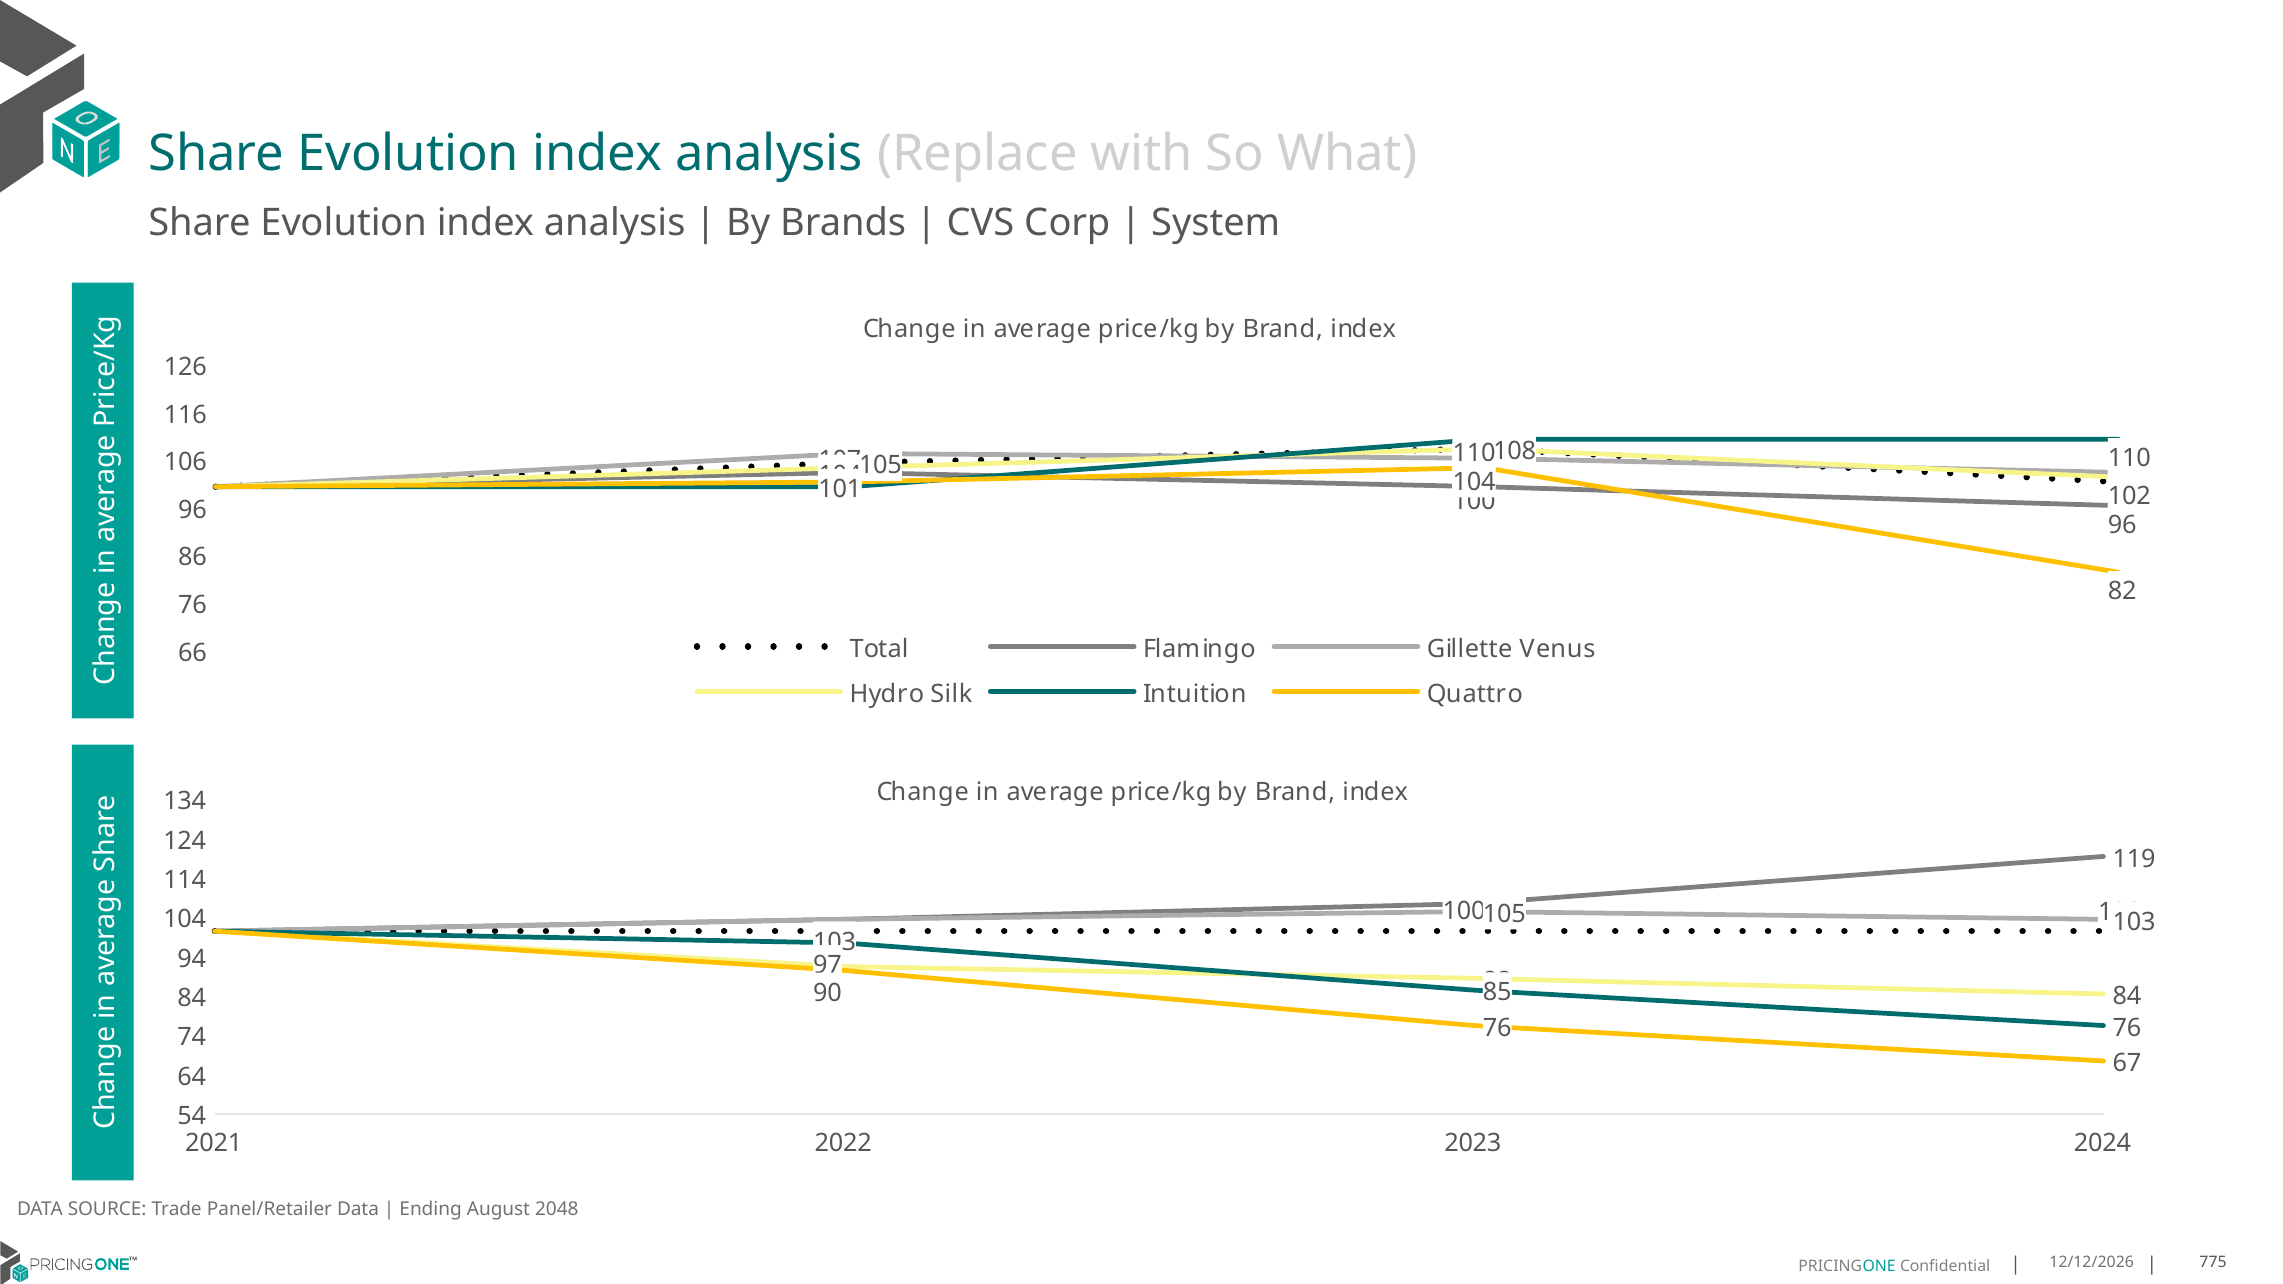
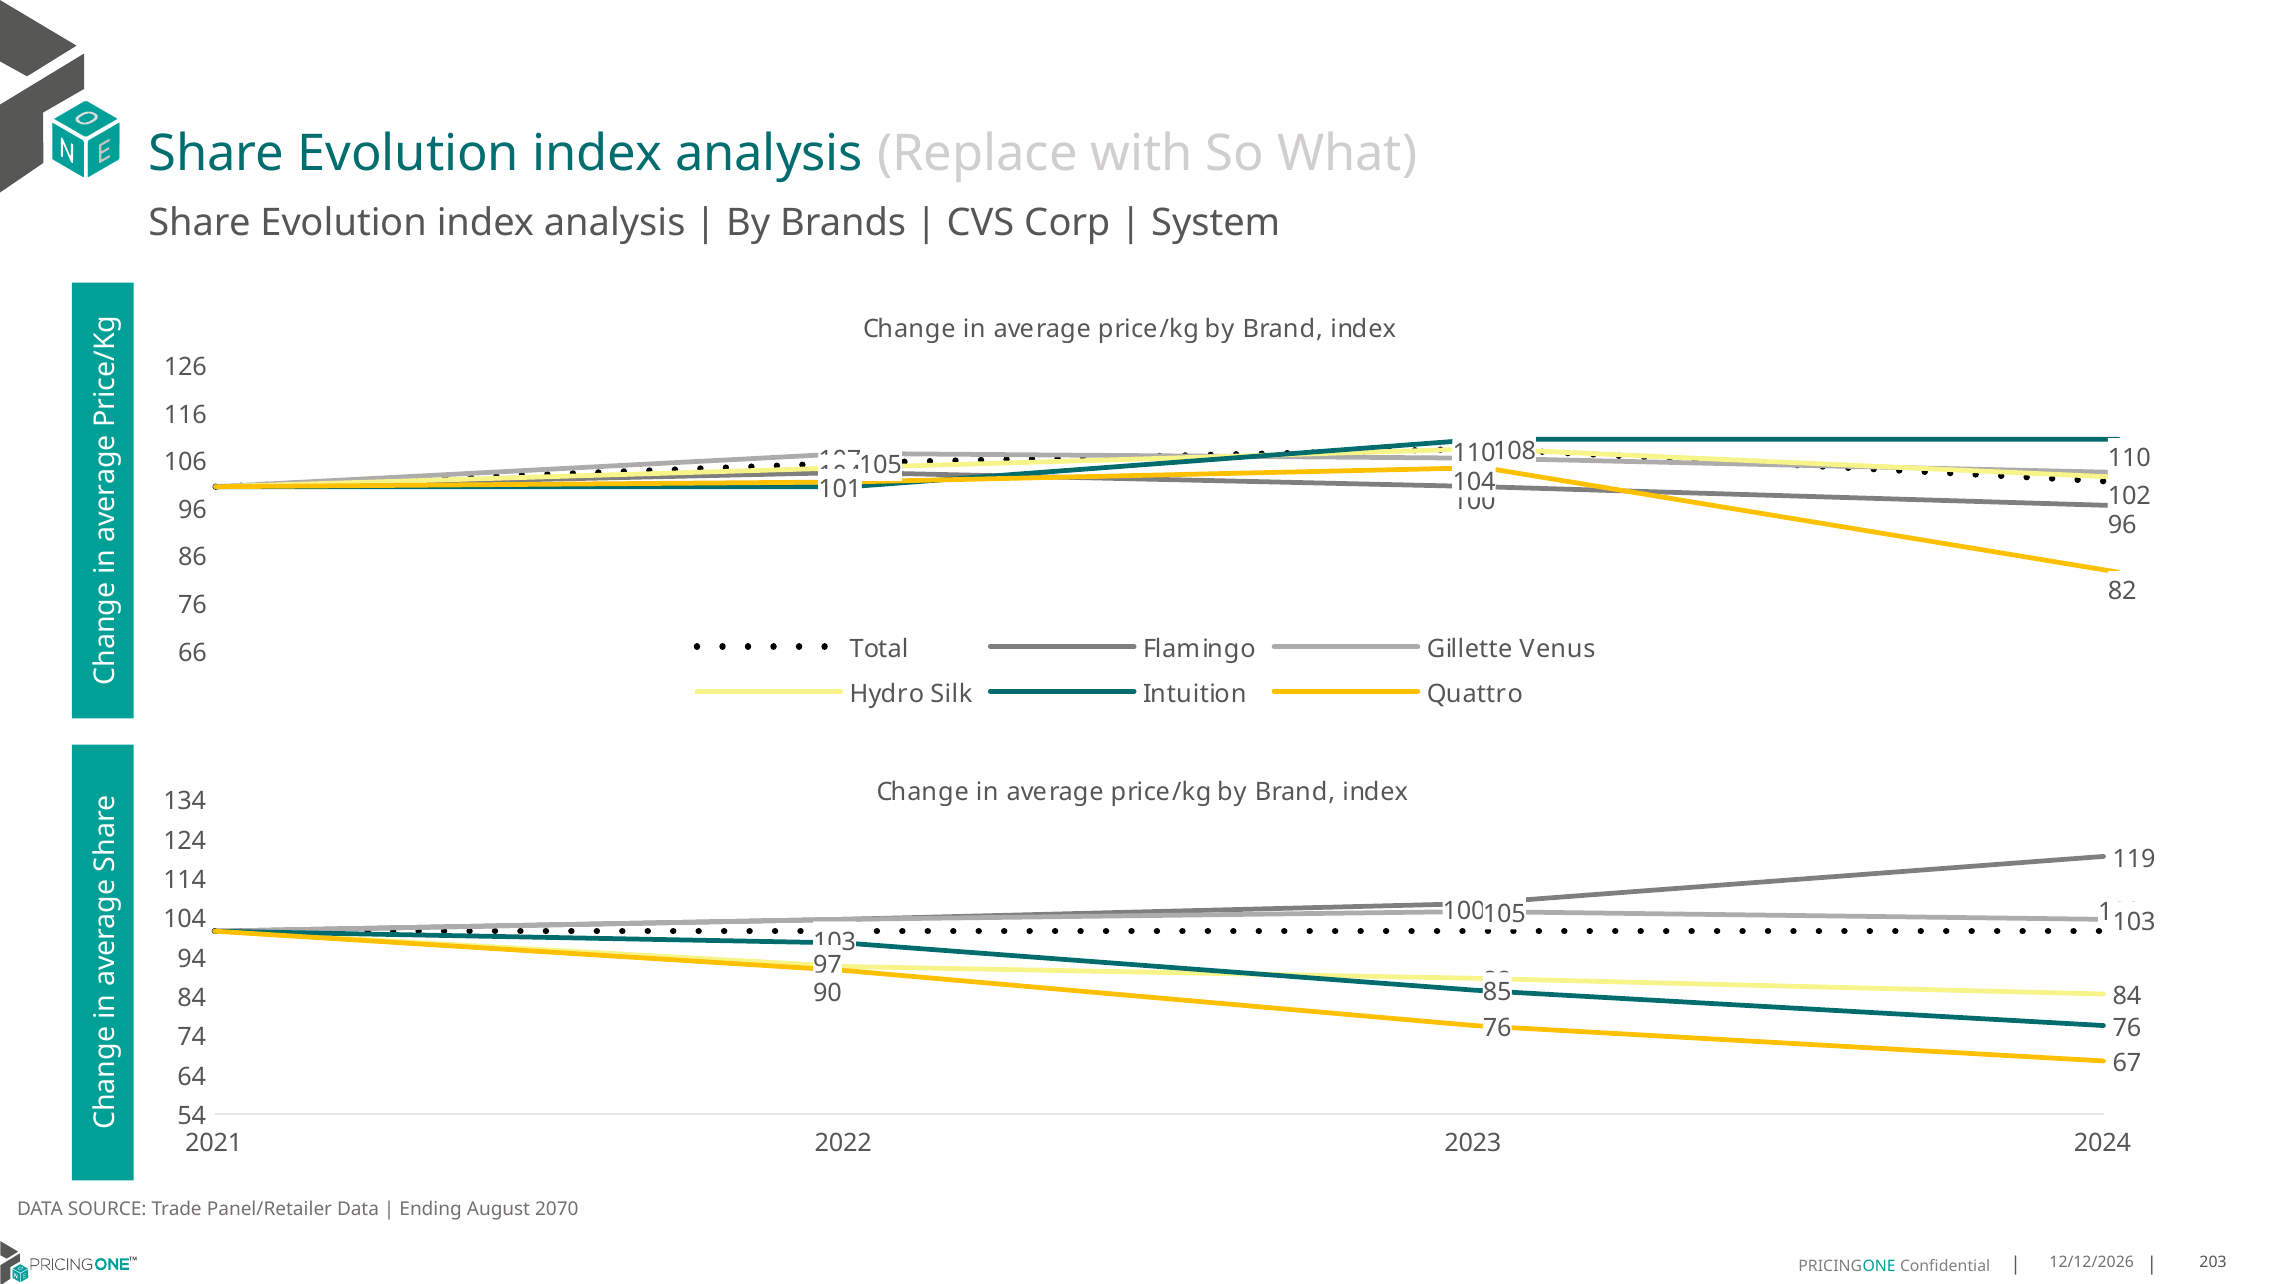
2048: 2048 -> 2070
775: 775 -> 203
